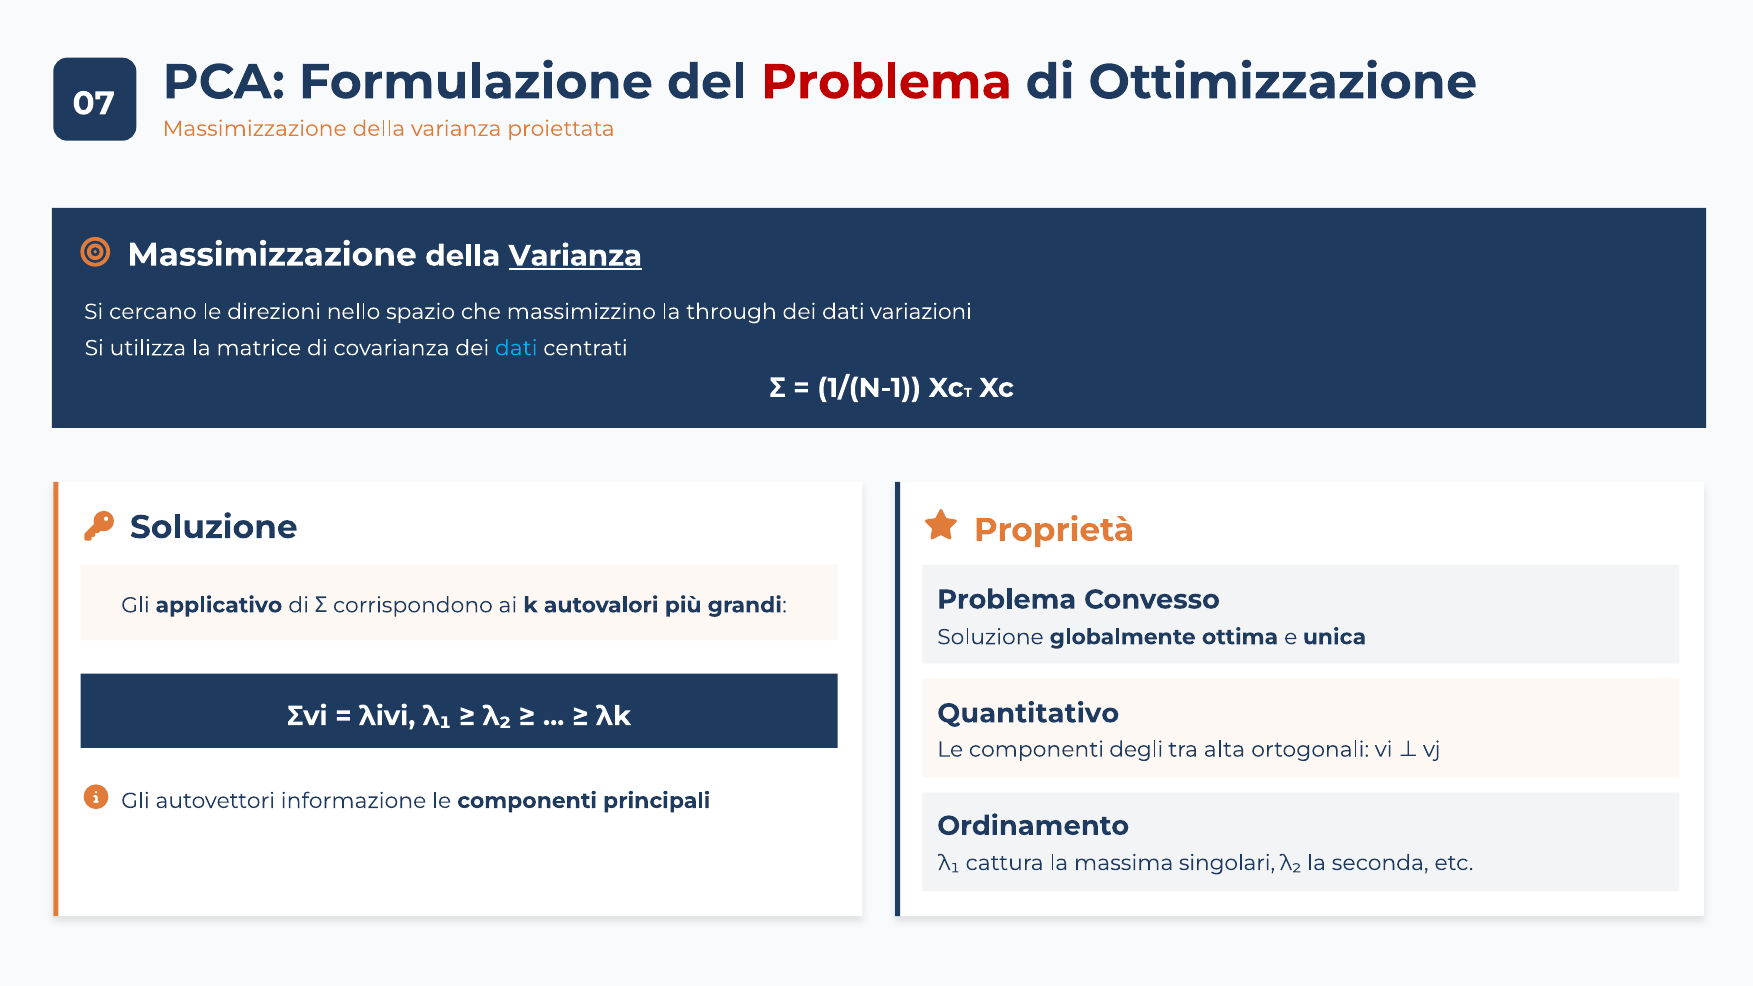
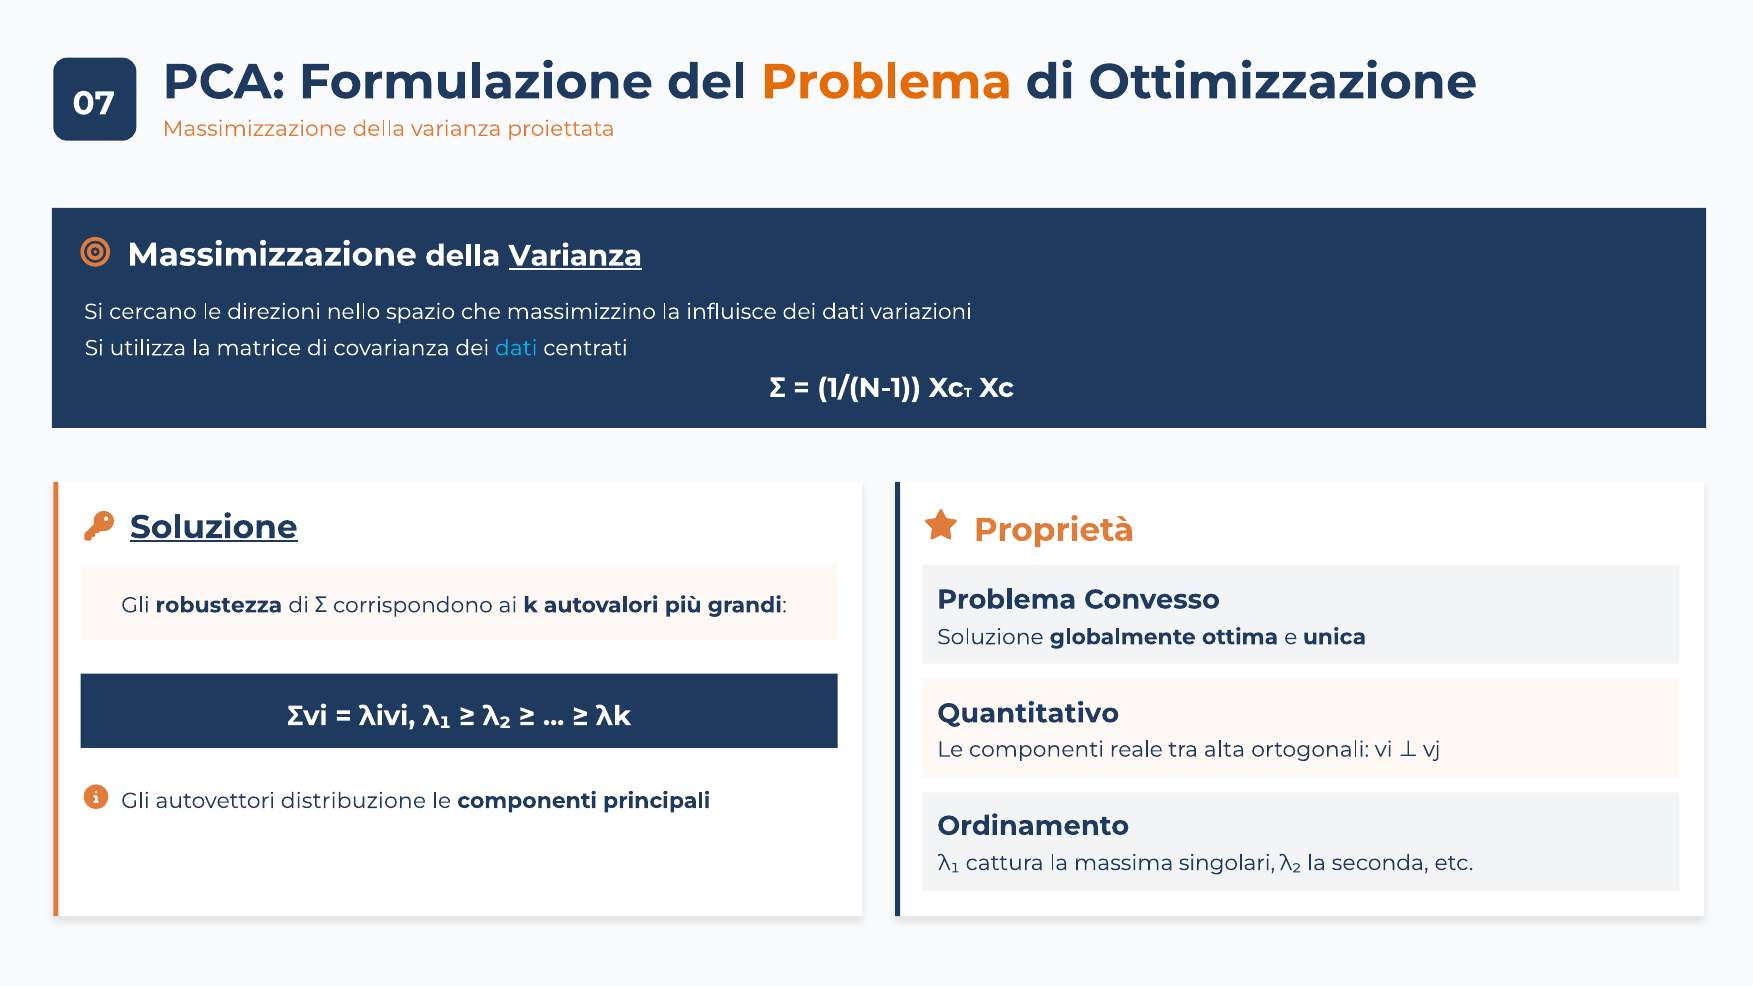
Problema at (886, 82) colour: red -> orange
through: through -> influisce
Soluzione at (214, 527) underline: none -> present
applicativo: applicativo -> robustezza
degli: degli -> reale
informazione: informazione -> distribuzione
